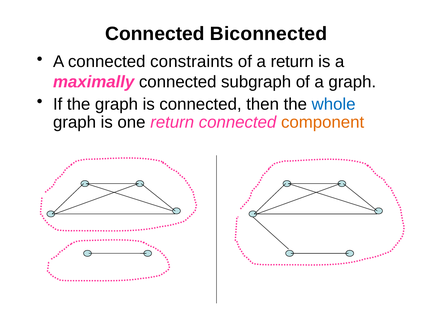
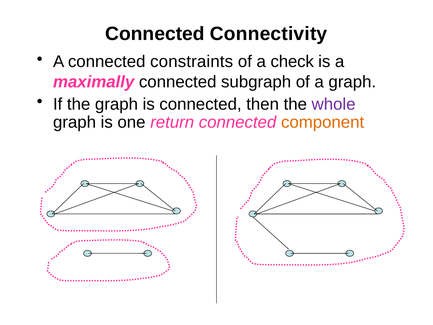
Biconnected: Biconnected -> Connectivity
a return: return -> check
whole colour: blue -> purple
